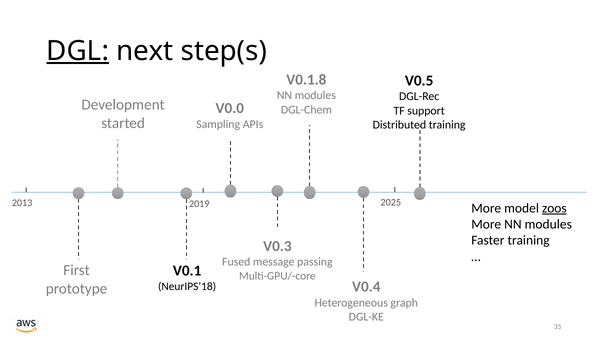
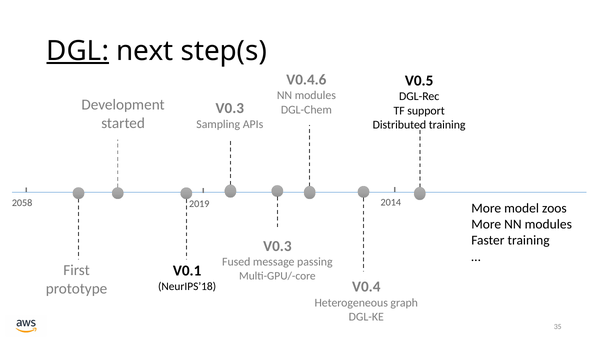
V0.1.8: V0.1.8 -> V0.4.6
V0.0 at (230, 108): V0.0 -> V0.3
2013: 2013 -> 2058
2025: 2025 -> 2014
zoos underline: present -> none
